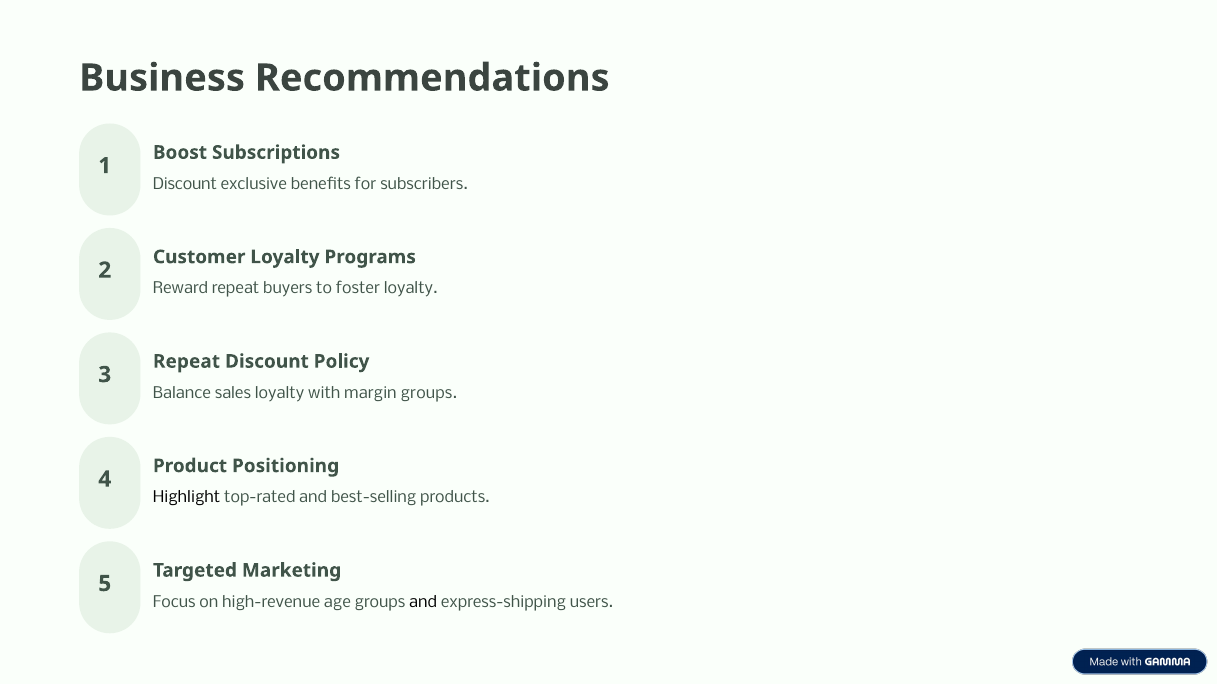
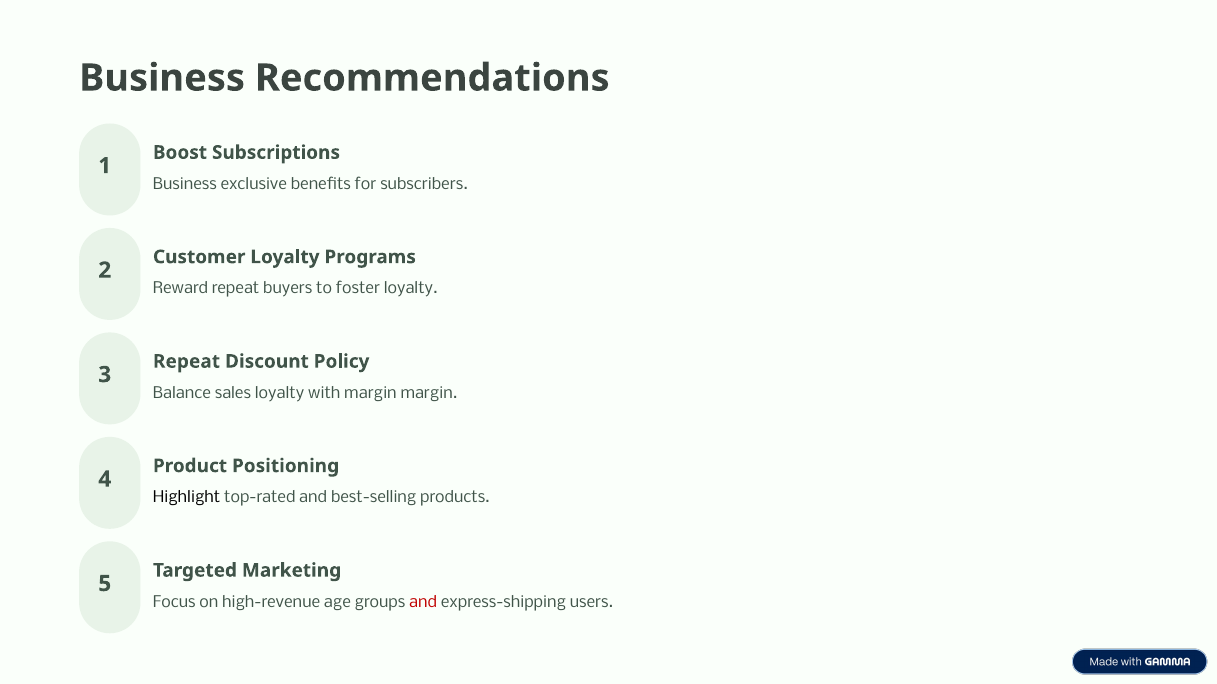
Discount at (185, 184): Discount -> Business
margin groups: groups -> margin
and at (423, 603) colour: black -> red
